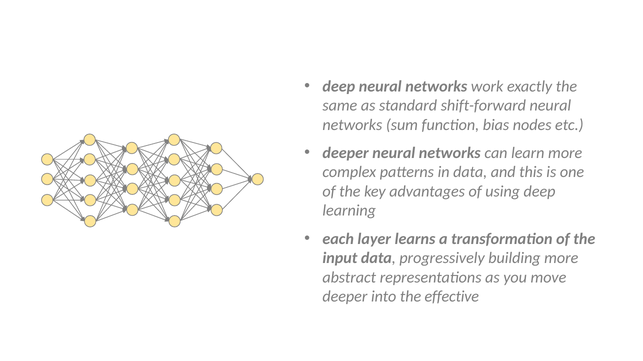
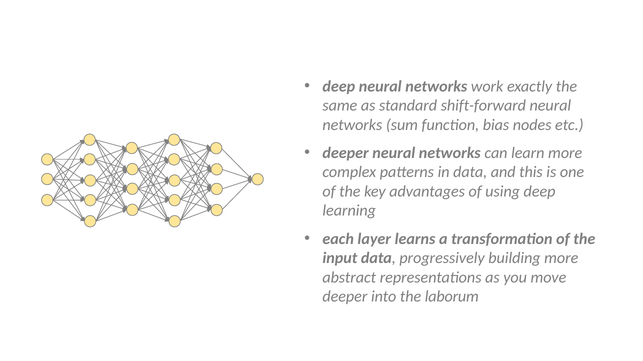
effective: effective -> laborum
